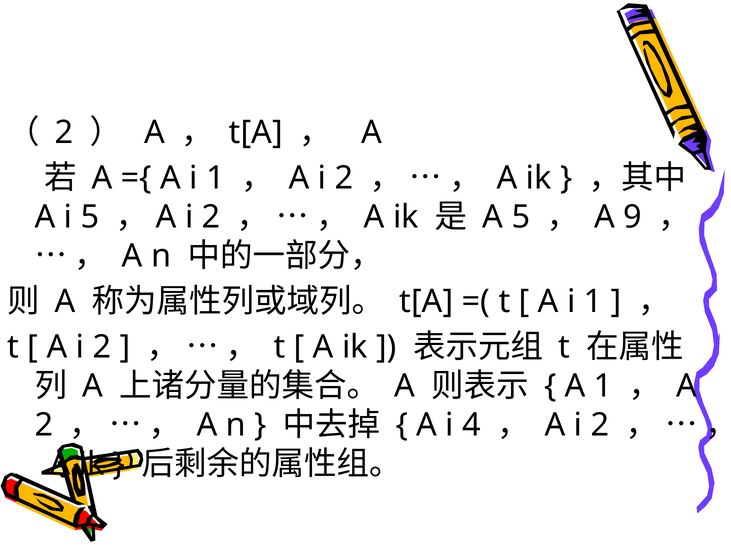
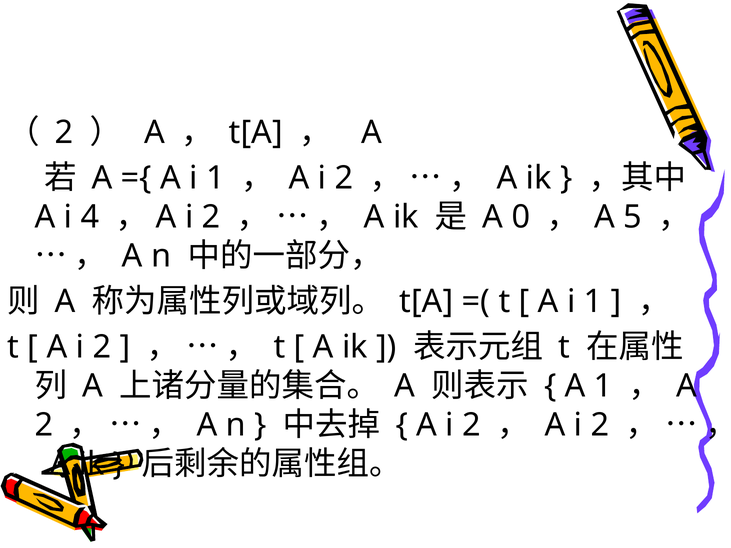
i 5: 5 -> 4
A 5: 5 -> 0
9: 9 -> 5
4 at (472, 425): 4 -> 2
